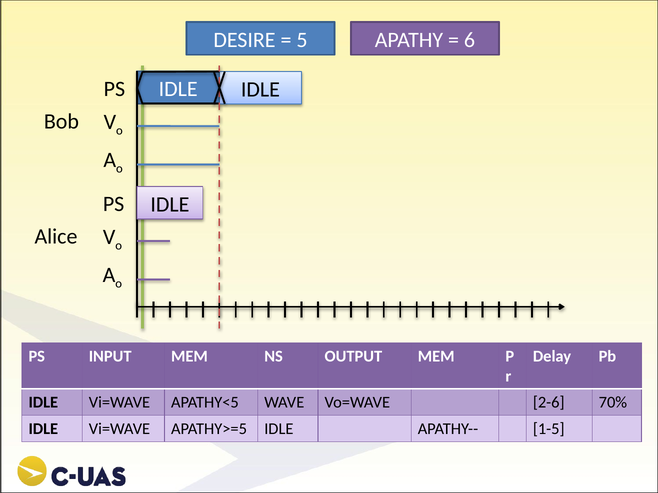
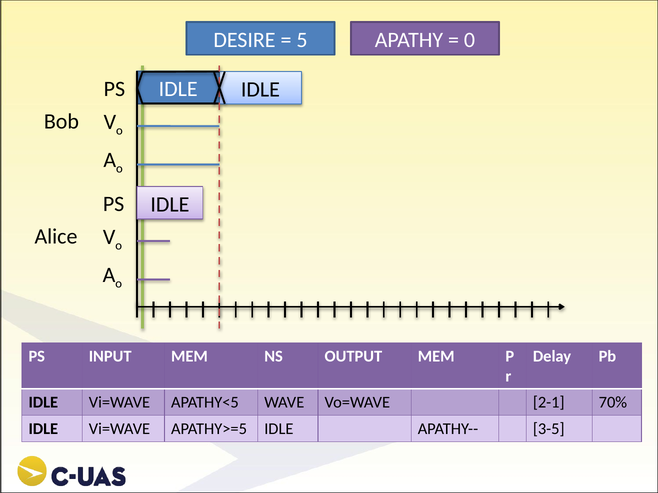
6: 6 -> 0
2-6: 2-6 -> 2-1
1-5: 1-5 -> 3-5
